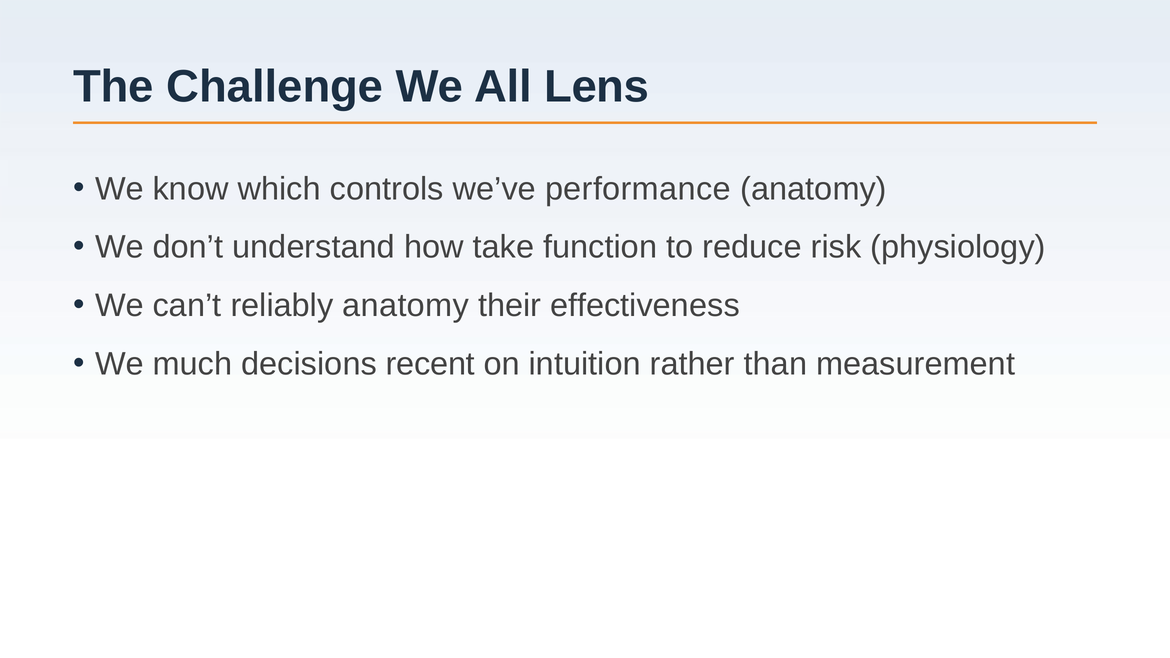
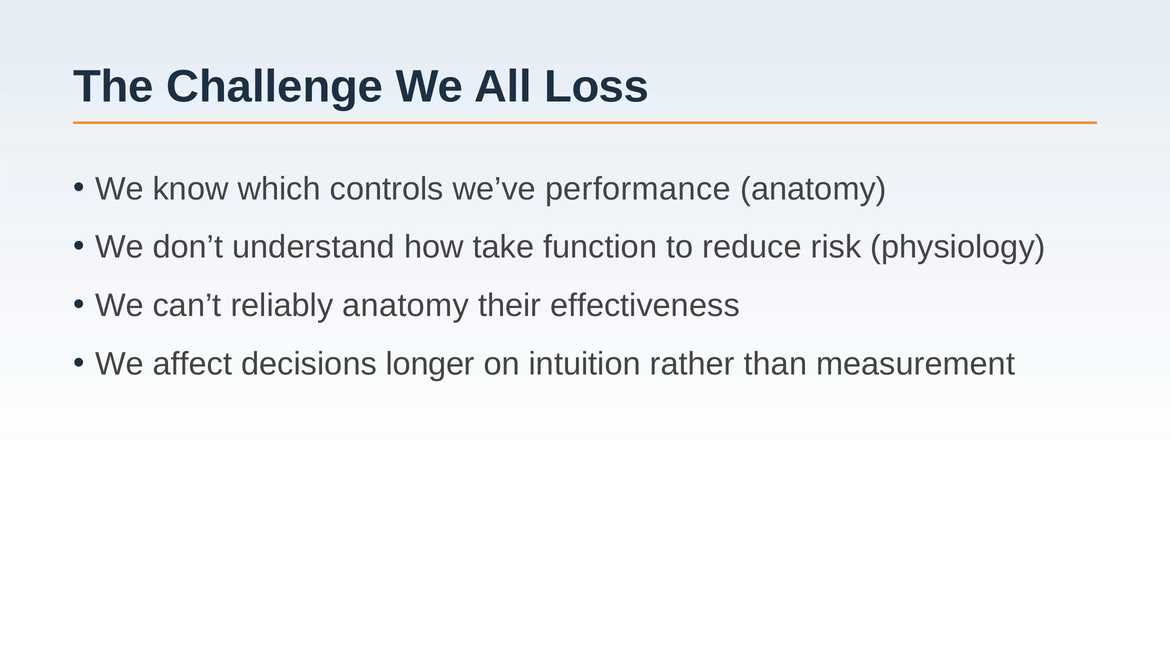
Lens: Lens -> Loss
much: much -> affect
recent: recent -> longer
